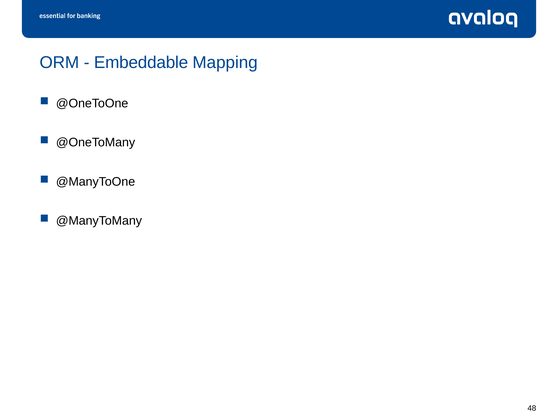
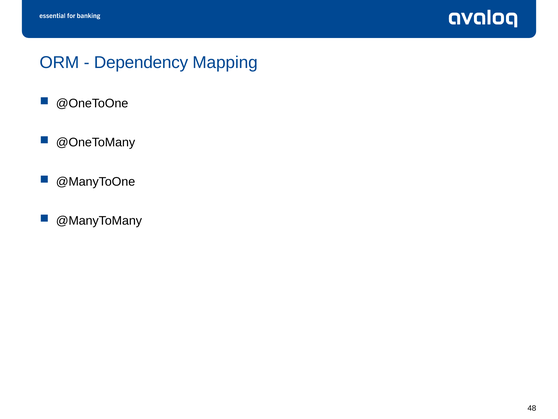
Embeddable: Embeddable -> Dependency
